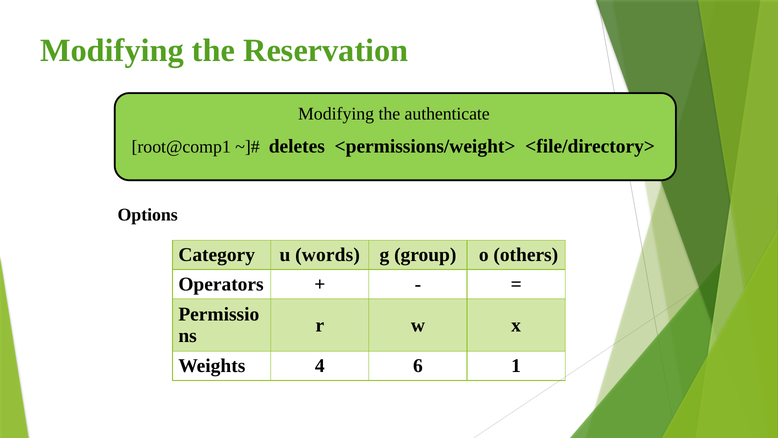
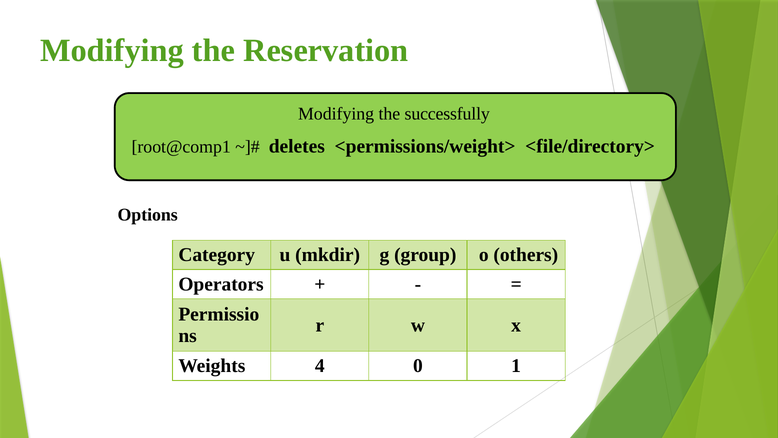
authenticate: authenticate -> successfully
words: words -> mkdir
6: 6 -> 0
